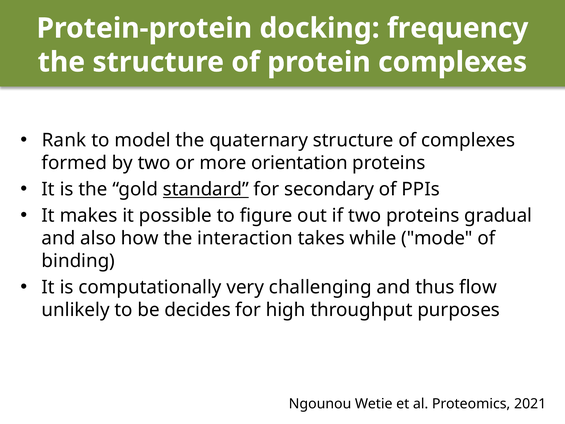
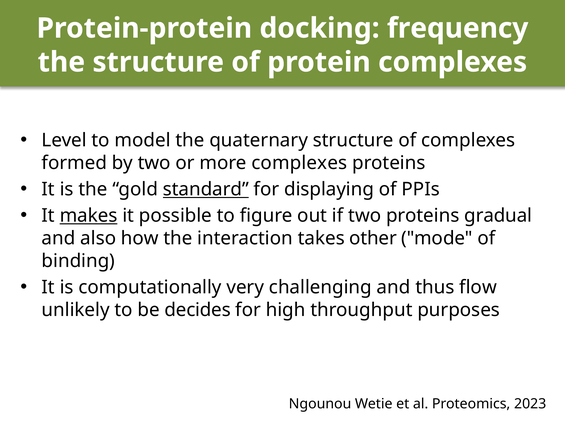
Rank: Rank -> Level
more orientation: orientation -> complexes
secondary: secondary -> displaying
makes underline: none -> present
while: while -> other
2021: 2021 -> 2023
